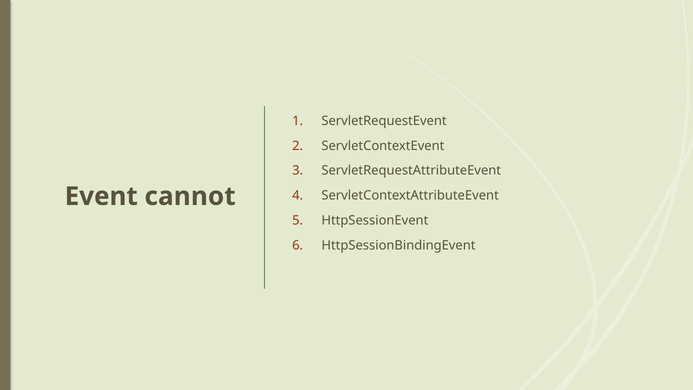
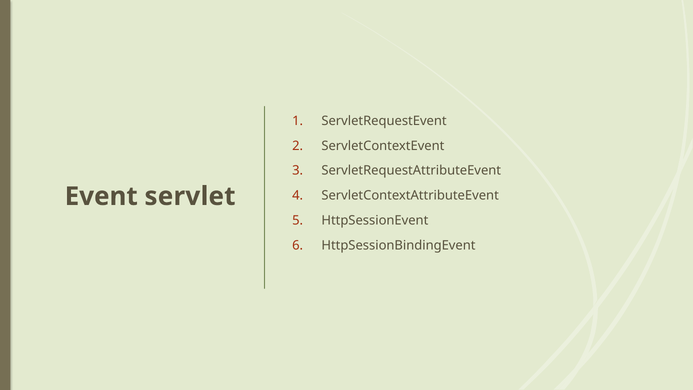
cannot: cannot -> servlet
